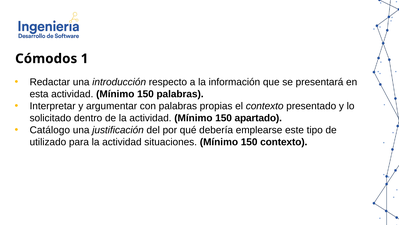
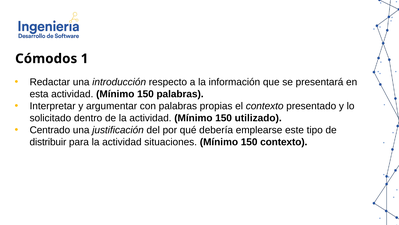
apartado: apartado -> utilizado
Catálogo: Catálogo -> Centrado
utilizado: utilizado -> distribuir
